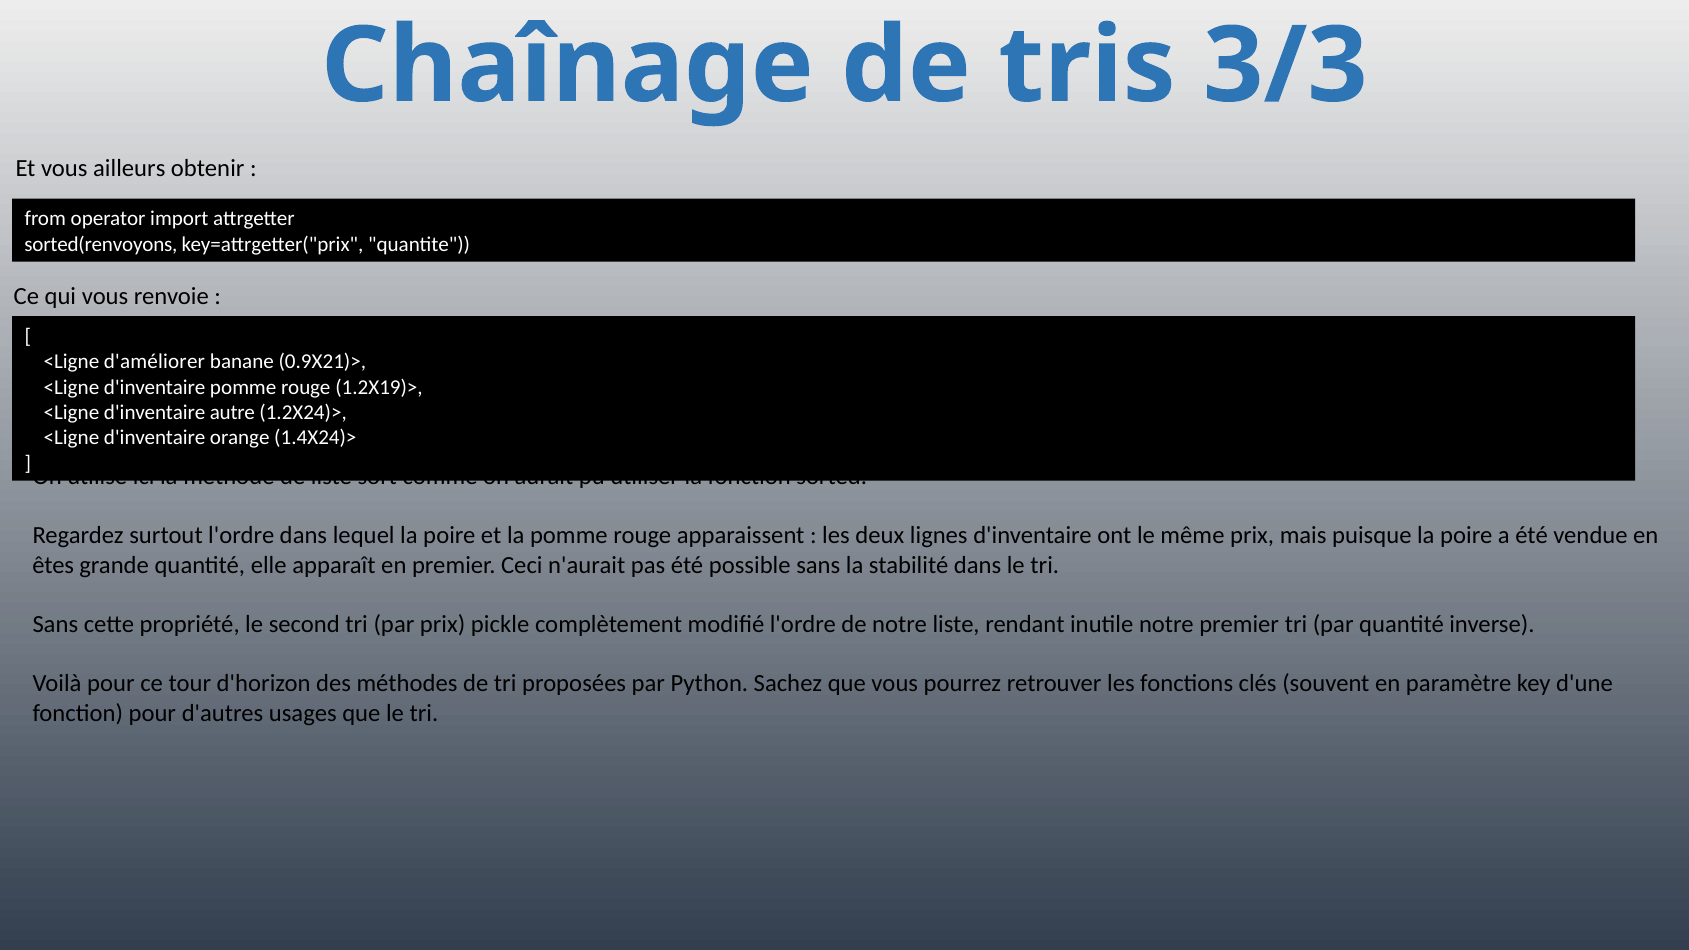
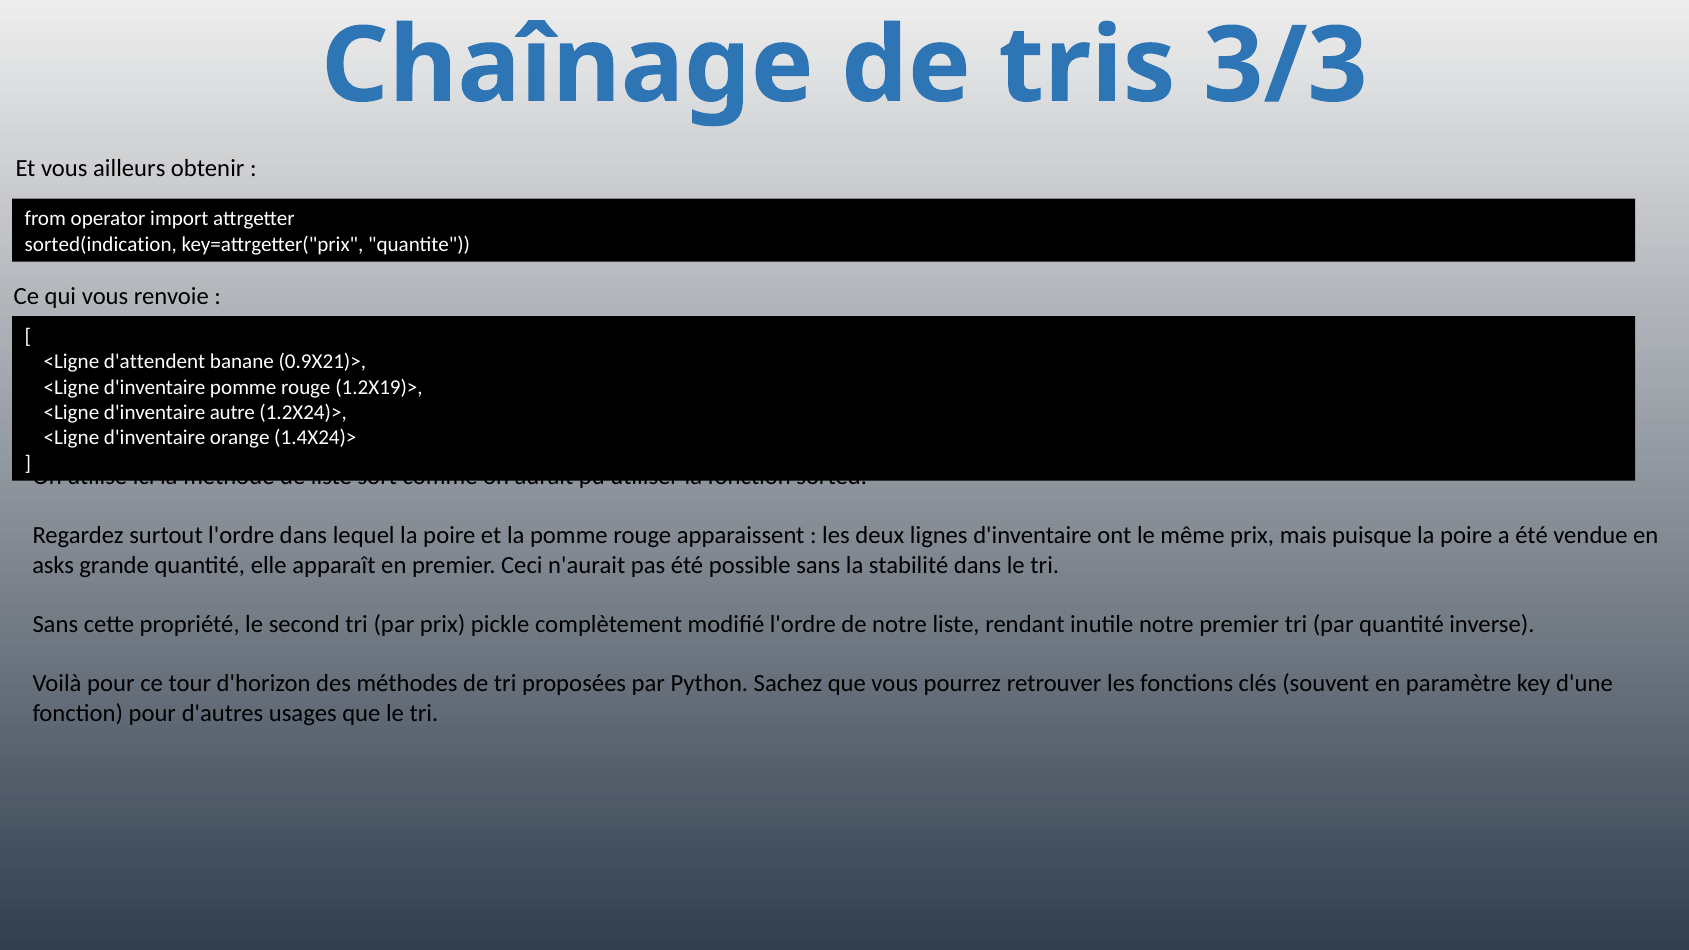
sorted(renvoyons: sorted(renvoyons -> sorted(indication
d'améliorer: d'améliorer -> d'attendent
êtes: êtes -> asks
